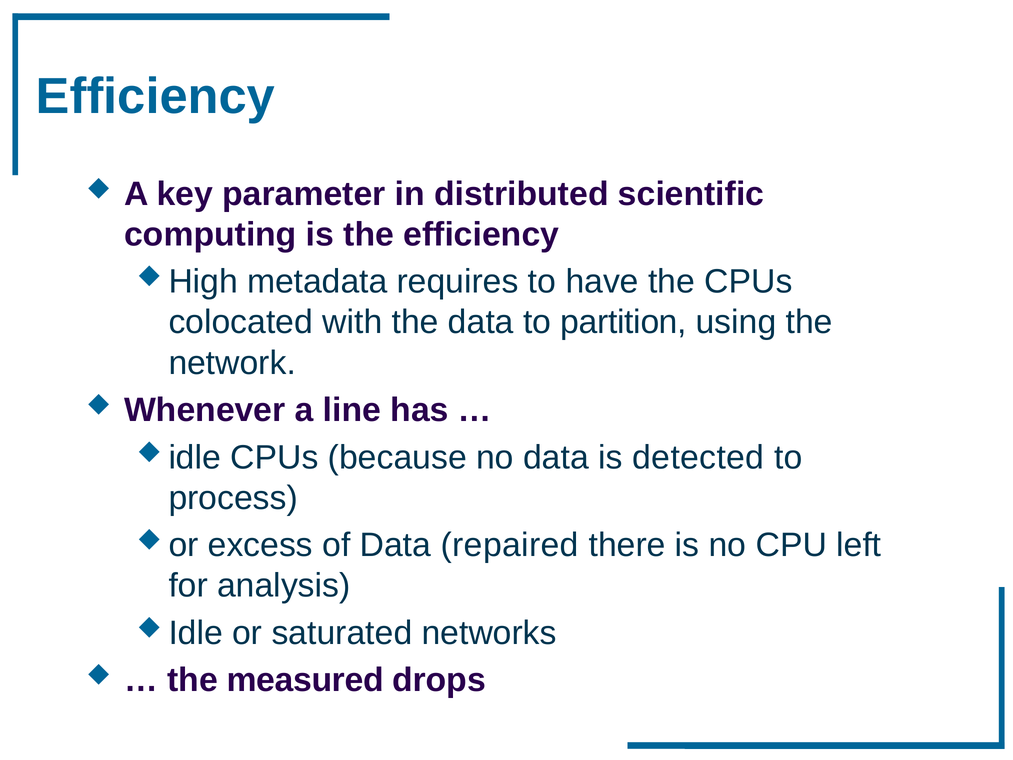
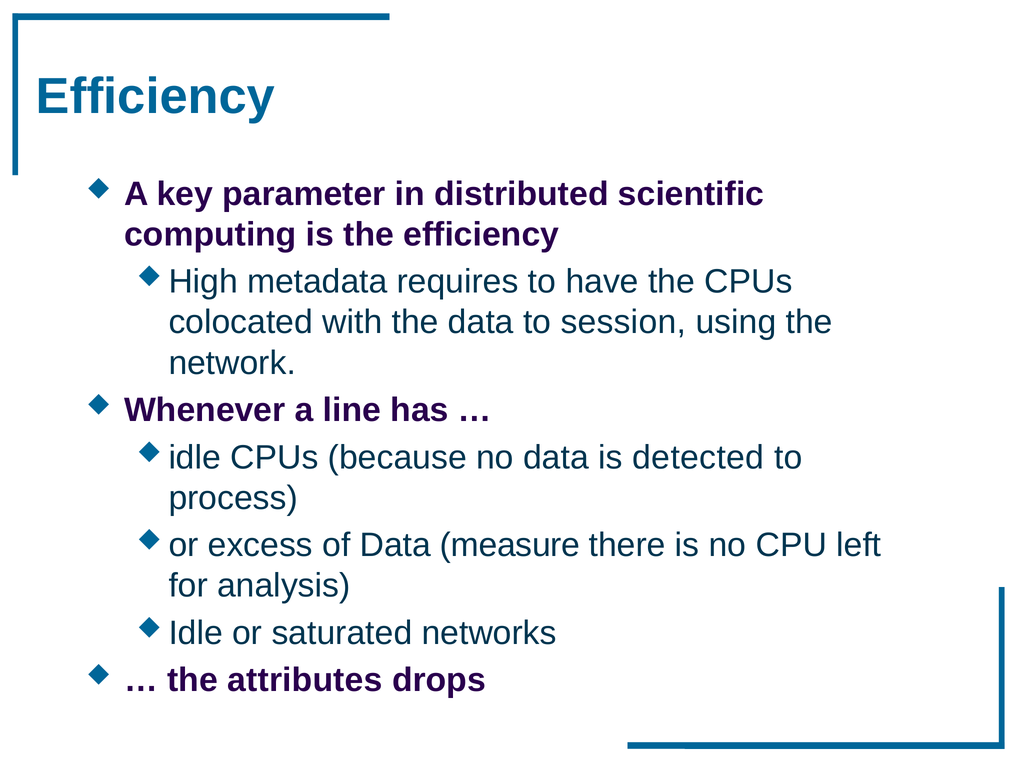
partition: partition -> session
repaired: repaired -> measure
measured: measured -> attributes
